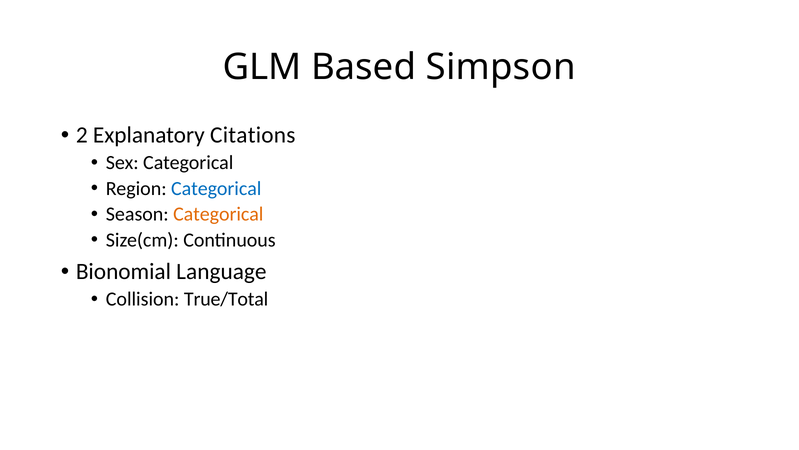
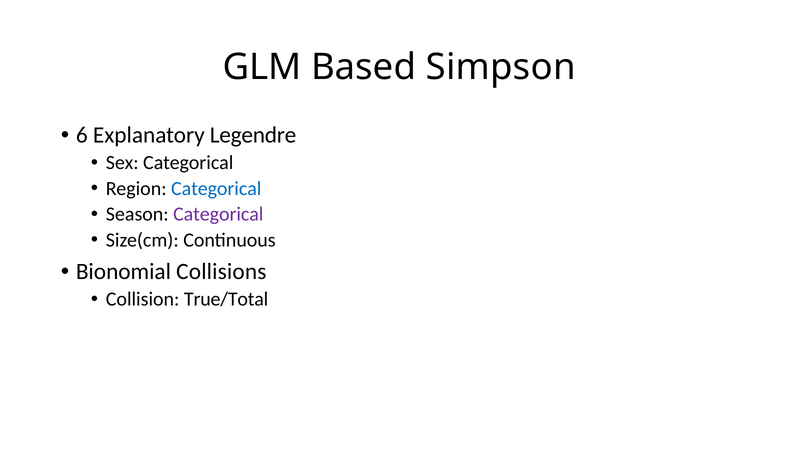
2: 2 -> 6
Citations: Citations -> Legendre
Categorical at (218, 214) colour: orange -> purple
Language: Language -> Collisions
